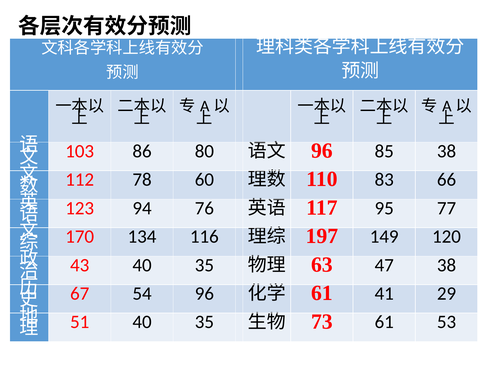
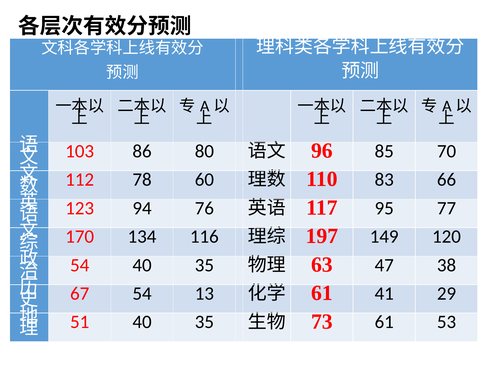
85 38: 38 -> 70
43 at (80, 265): 43 -> 54
54 96: 96 -> 13
